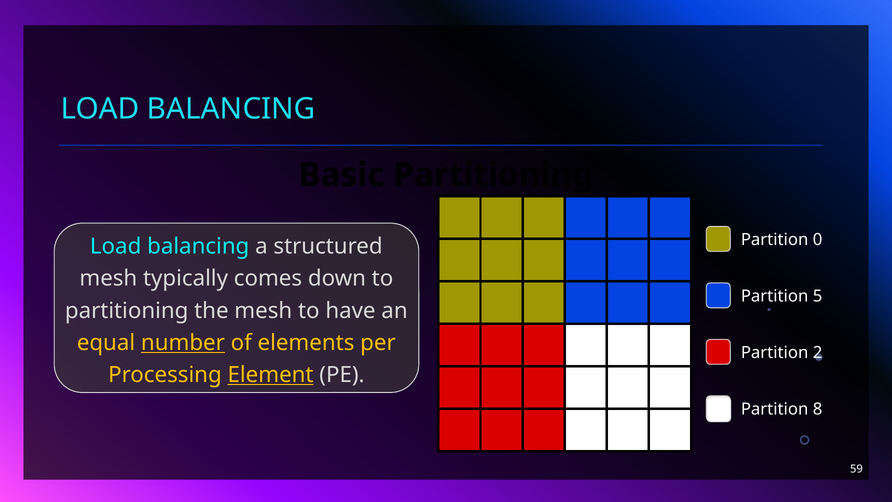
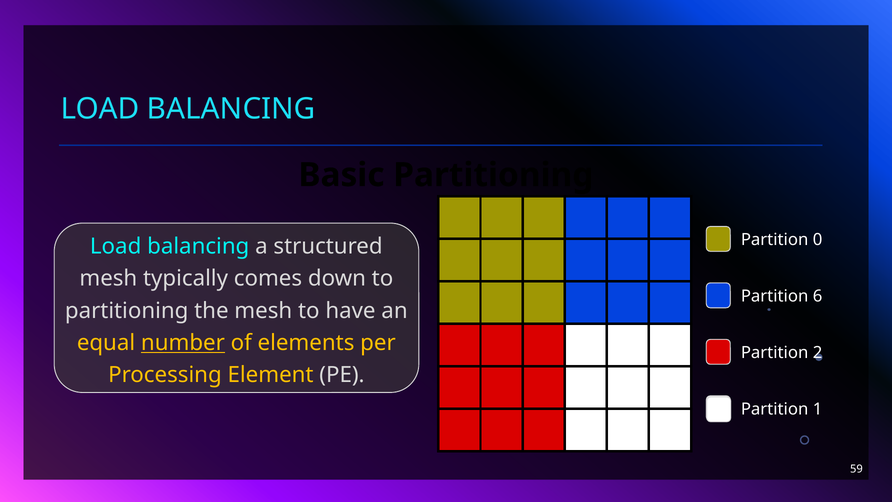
5: 5 -> 6
Element underline: present -> none
8: 8 -> 1
